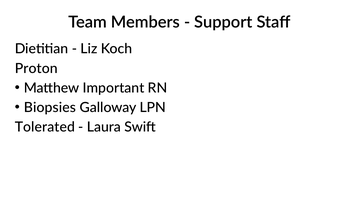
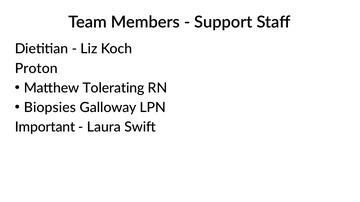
Important: Important -> Tolerating
Tolerated: Tolerated -> Important
